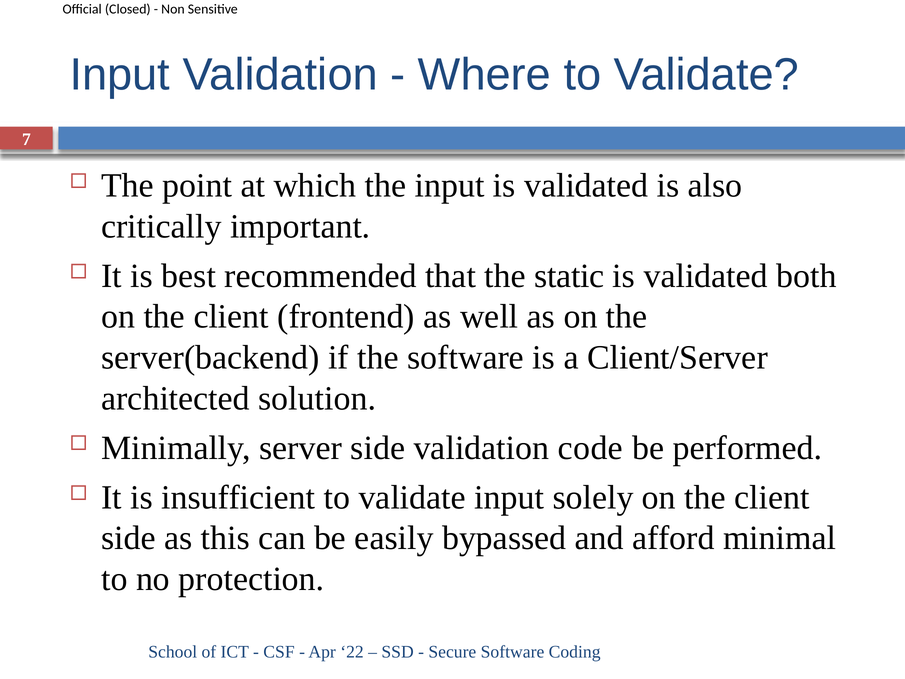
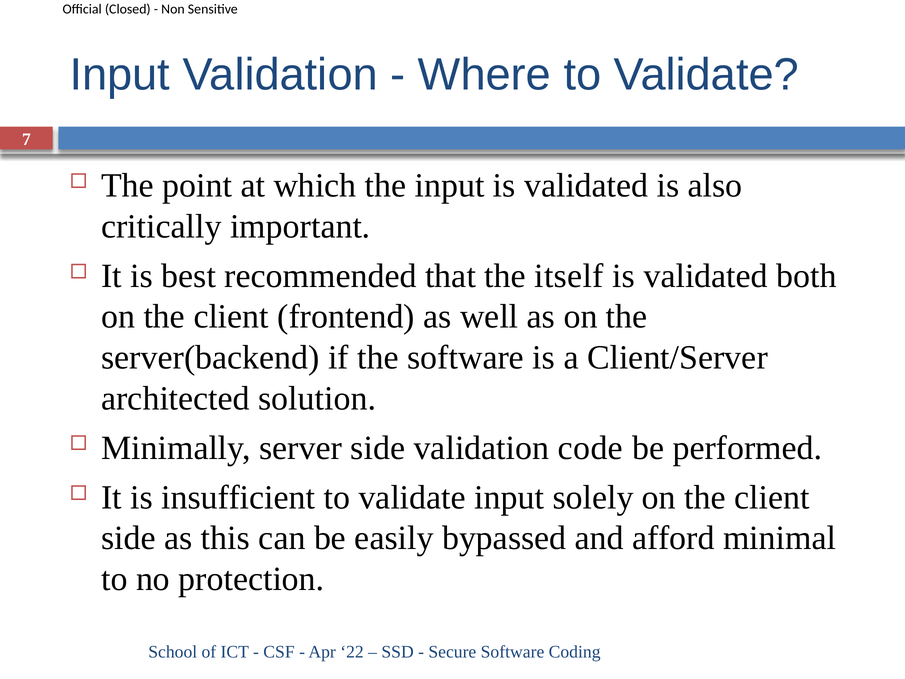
static: static -> itself
